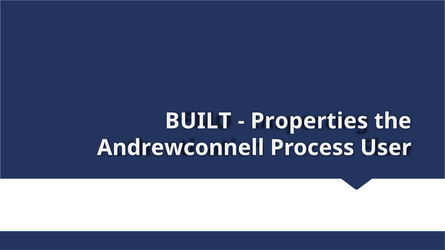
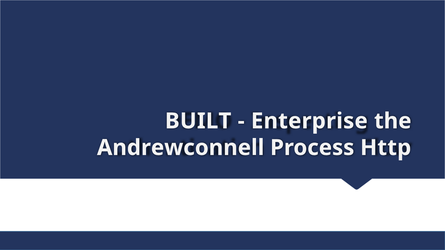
Properties: Properties -> Enterprise
User: User -> Http
